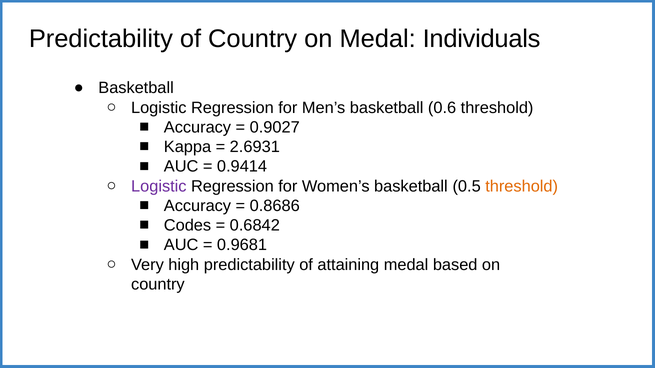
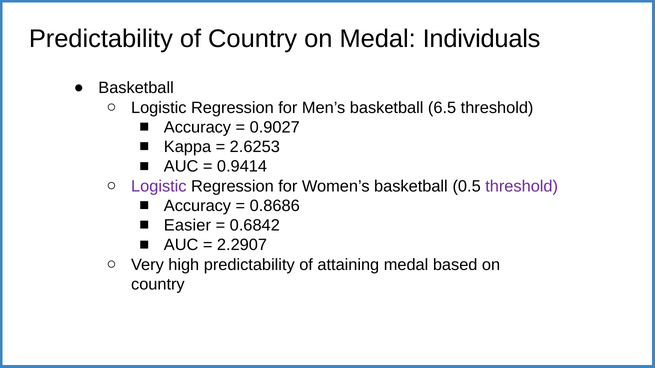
0.6: 0.6 -> 6.5
2.6931: 2.6931 -> 2.6253
threshold at (522, 186) colour: orange -> purple
Codes: Codes -> Easier
0.9681: 0.9681 -> 2.2907
